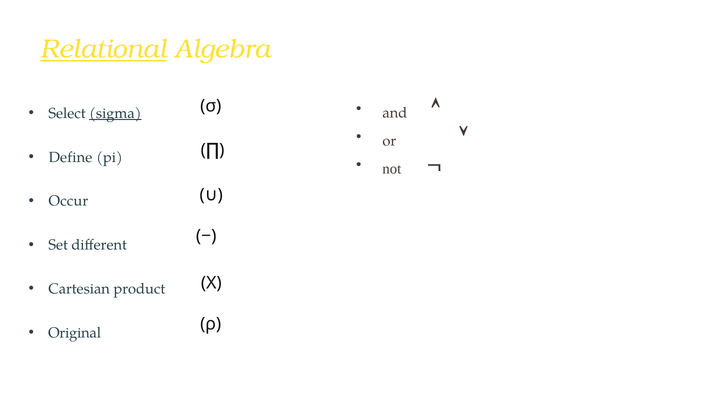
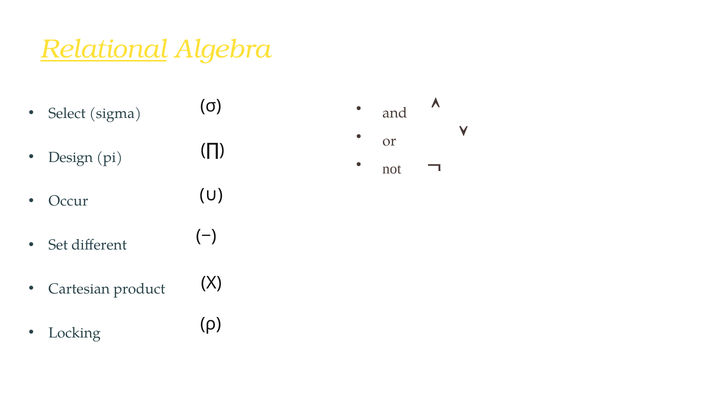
sigma underline: present -> none
Define: Define -> Design
Original: Original -> Locking
